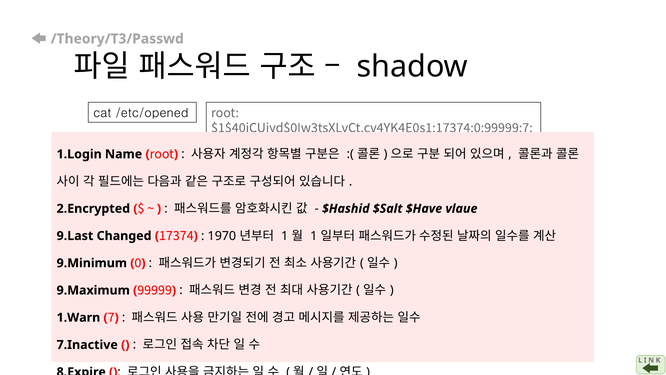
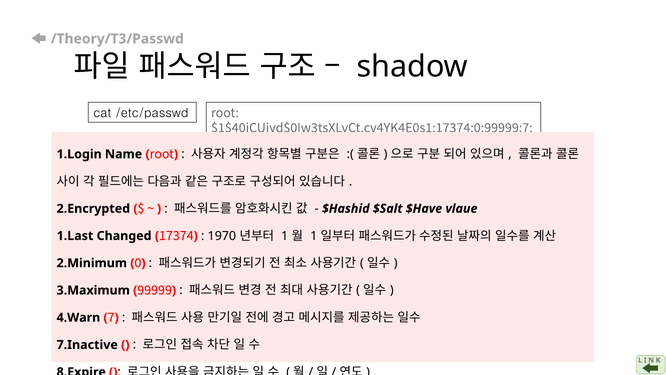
/etc/opened: /etc/opened -> /etc/passwd
9.Last: 9.Last -> 1.Last
9.Minimum: 9.Minimum -> 2.Minimum
9.Maximum: 9.Maximum -> 3.Maximum
1.Warn: 1.Warn -> 4.Warn
